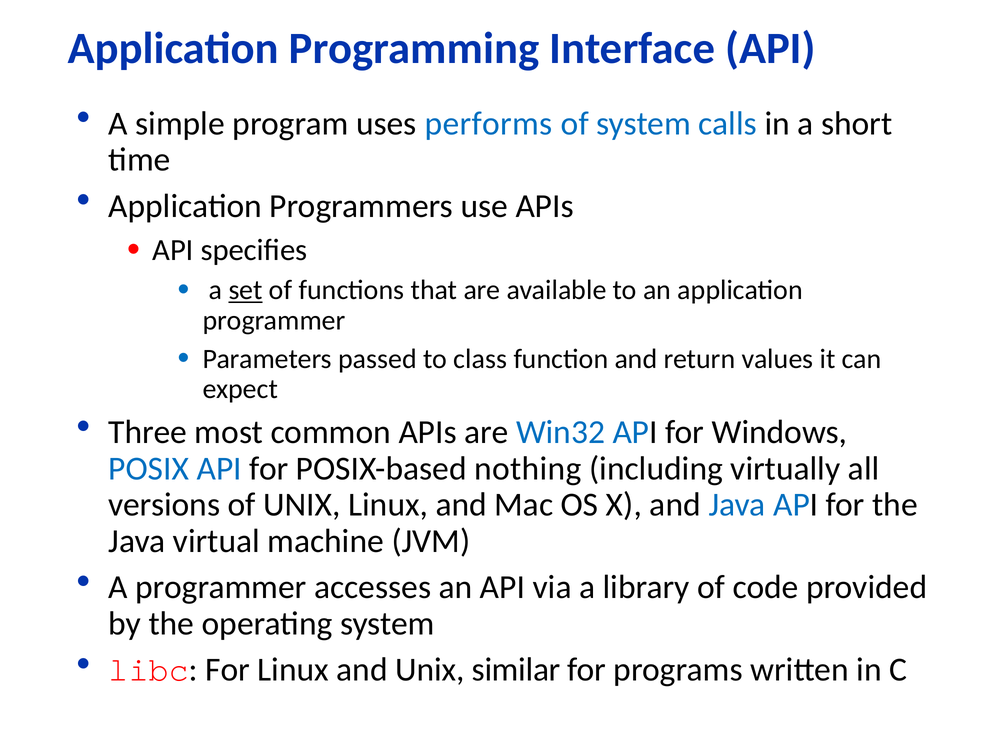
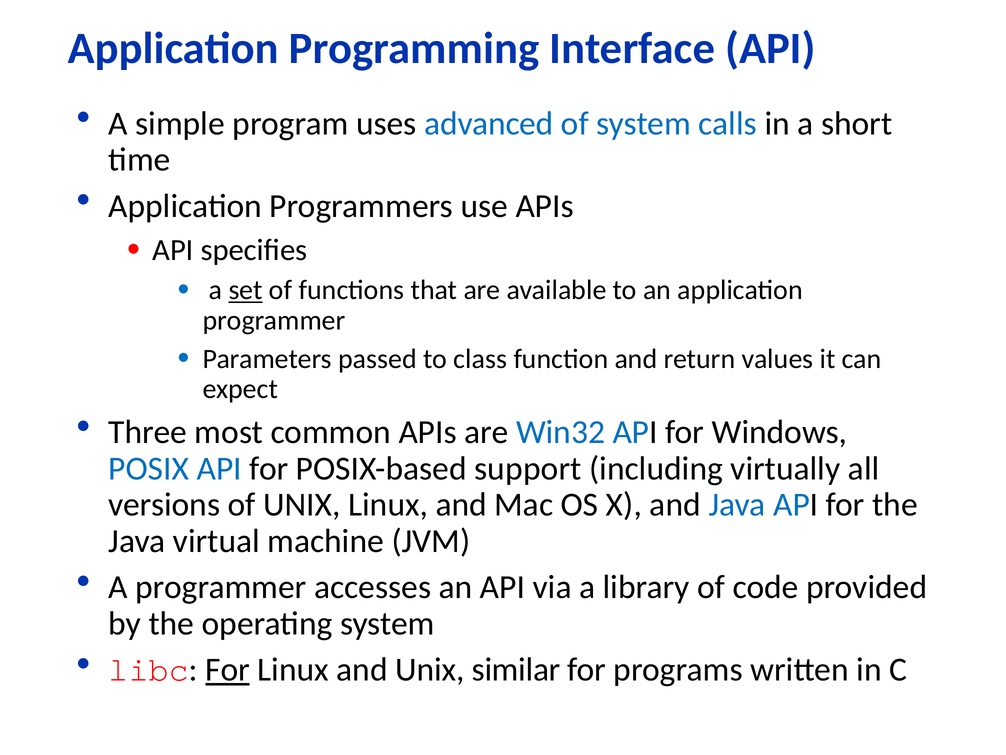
performs: performs -> advanced
nothing: nothing -> support
For at (228, 669) underline: none -> present
